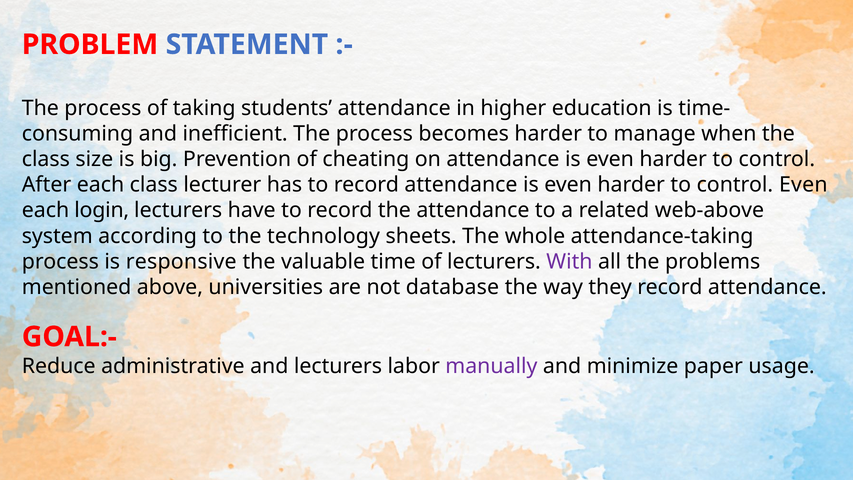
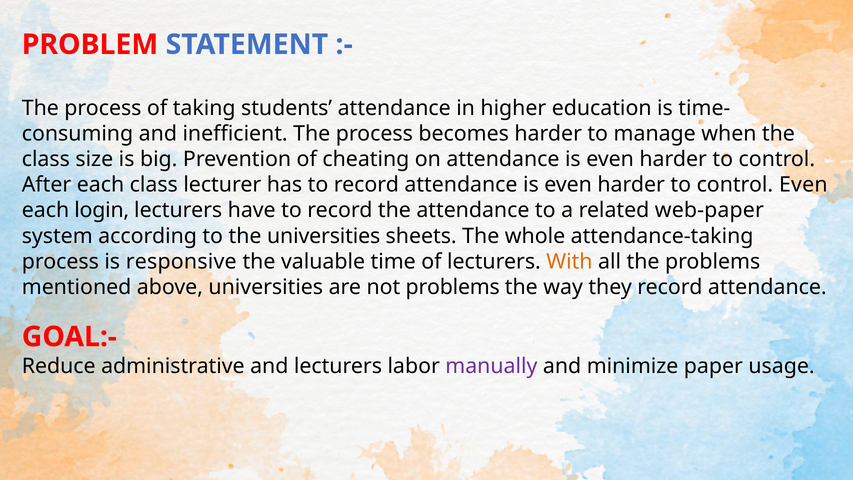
web-above: web-above -> web-paper
the technology: technology -> universities
With colour: purple -> orange
not database: database -> problems
